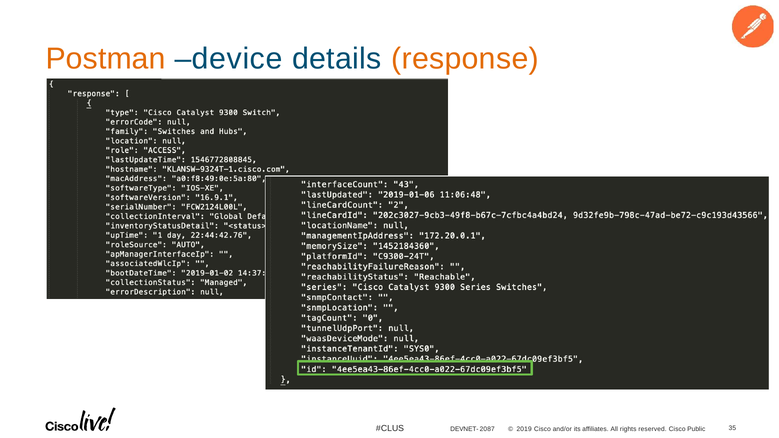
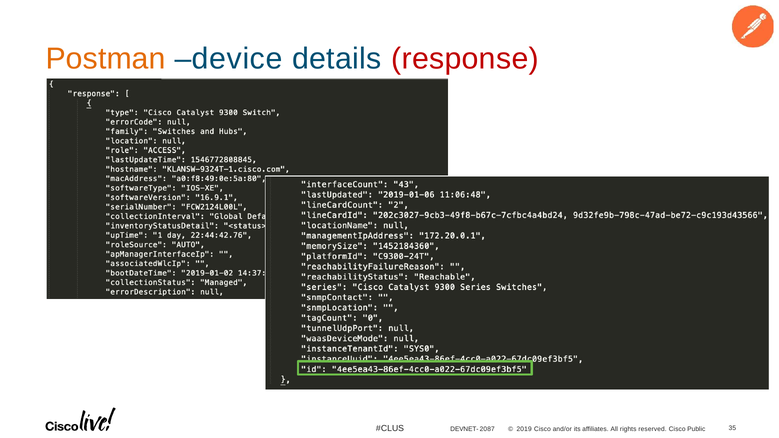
response colour: orange -> red
